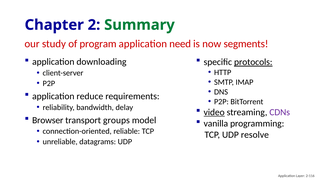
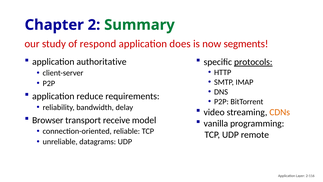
program: program -> respond
need: need -> does
downloading: downloading -> authoritative
video underline: present -> none
CDNs colour: purple -> orange
groups: groups -> receive
resolve: resolve -> remote
